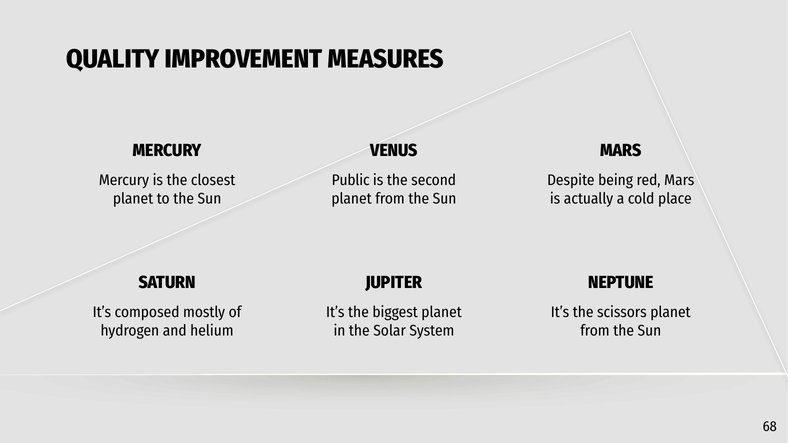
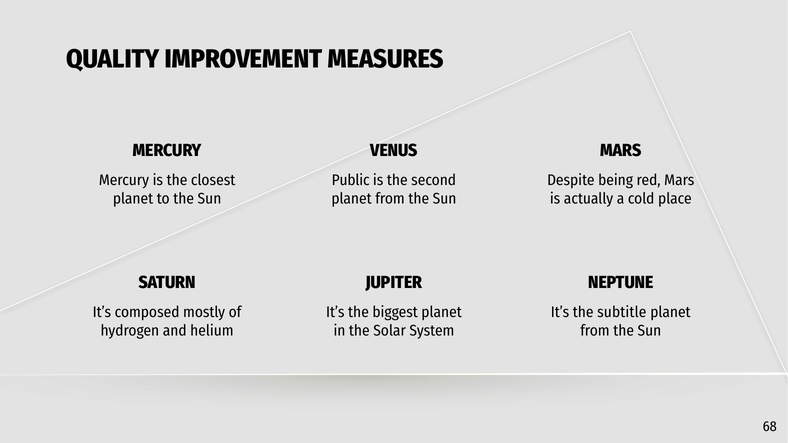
scissors: scissors -> subtitle
